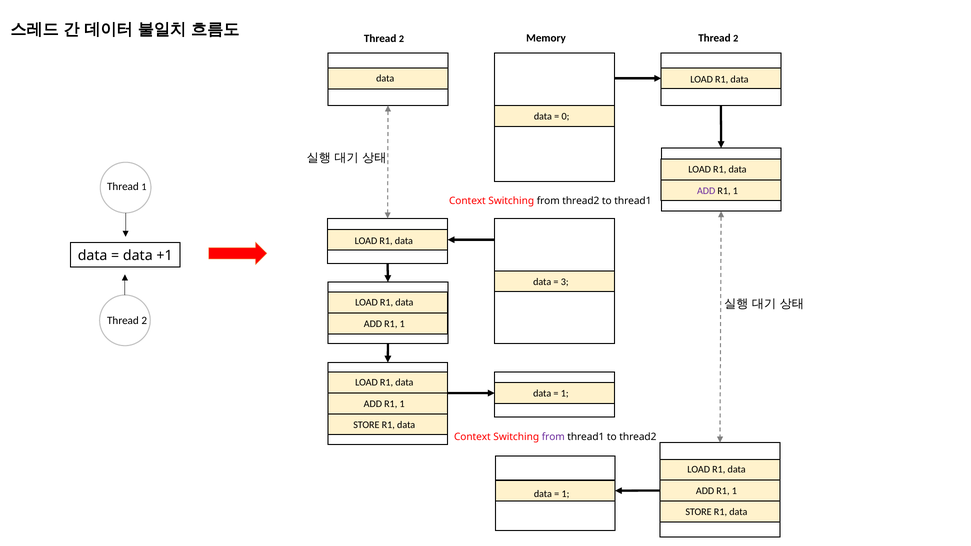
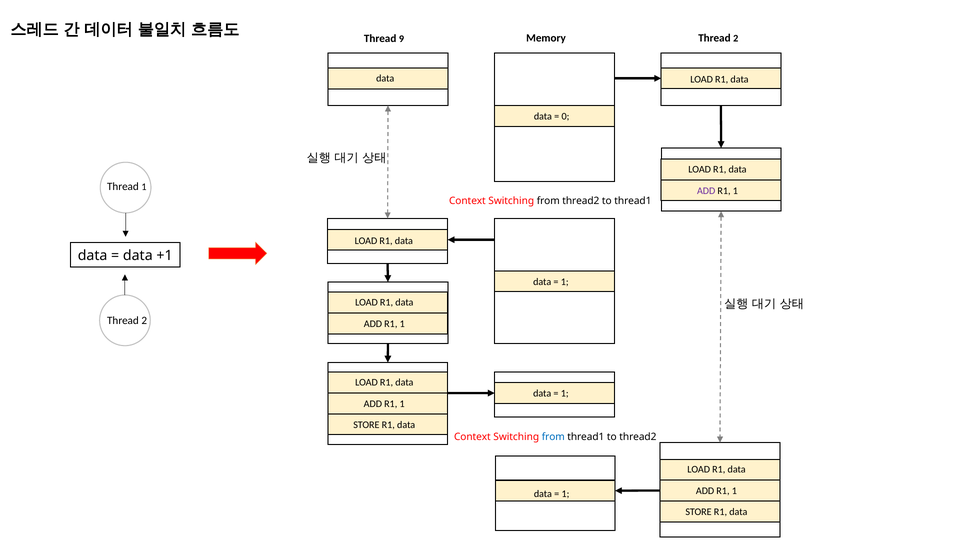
2 at (401, 39): 2 -> 9
3 at (565, 282): 3 -> 1
from at (553, 437) colour: purple -> blue
